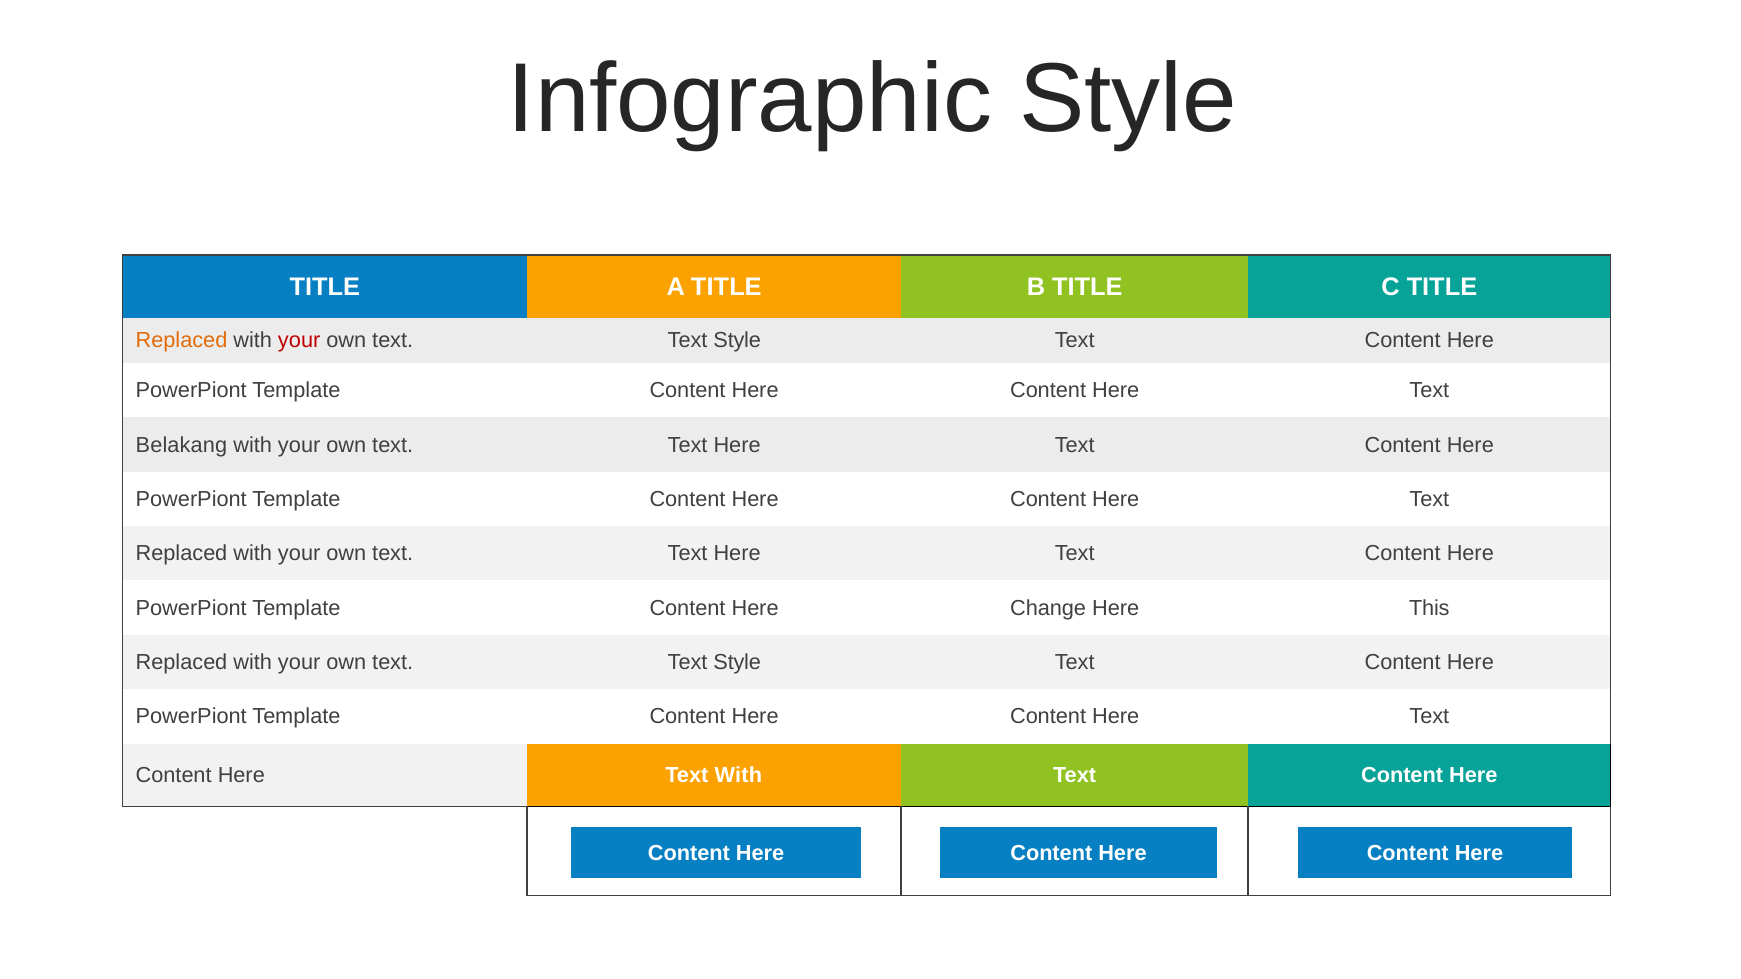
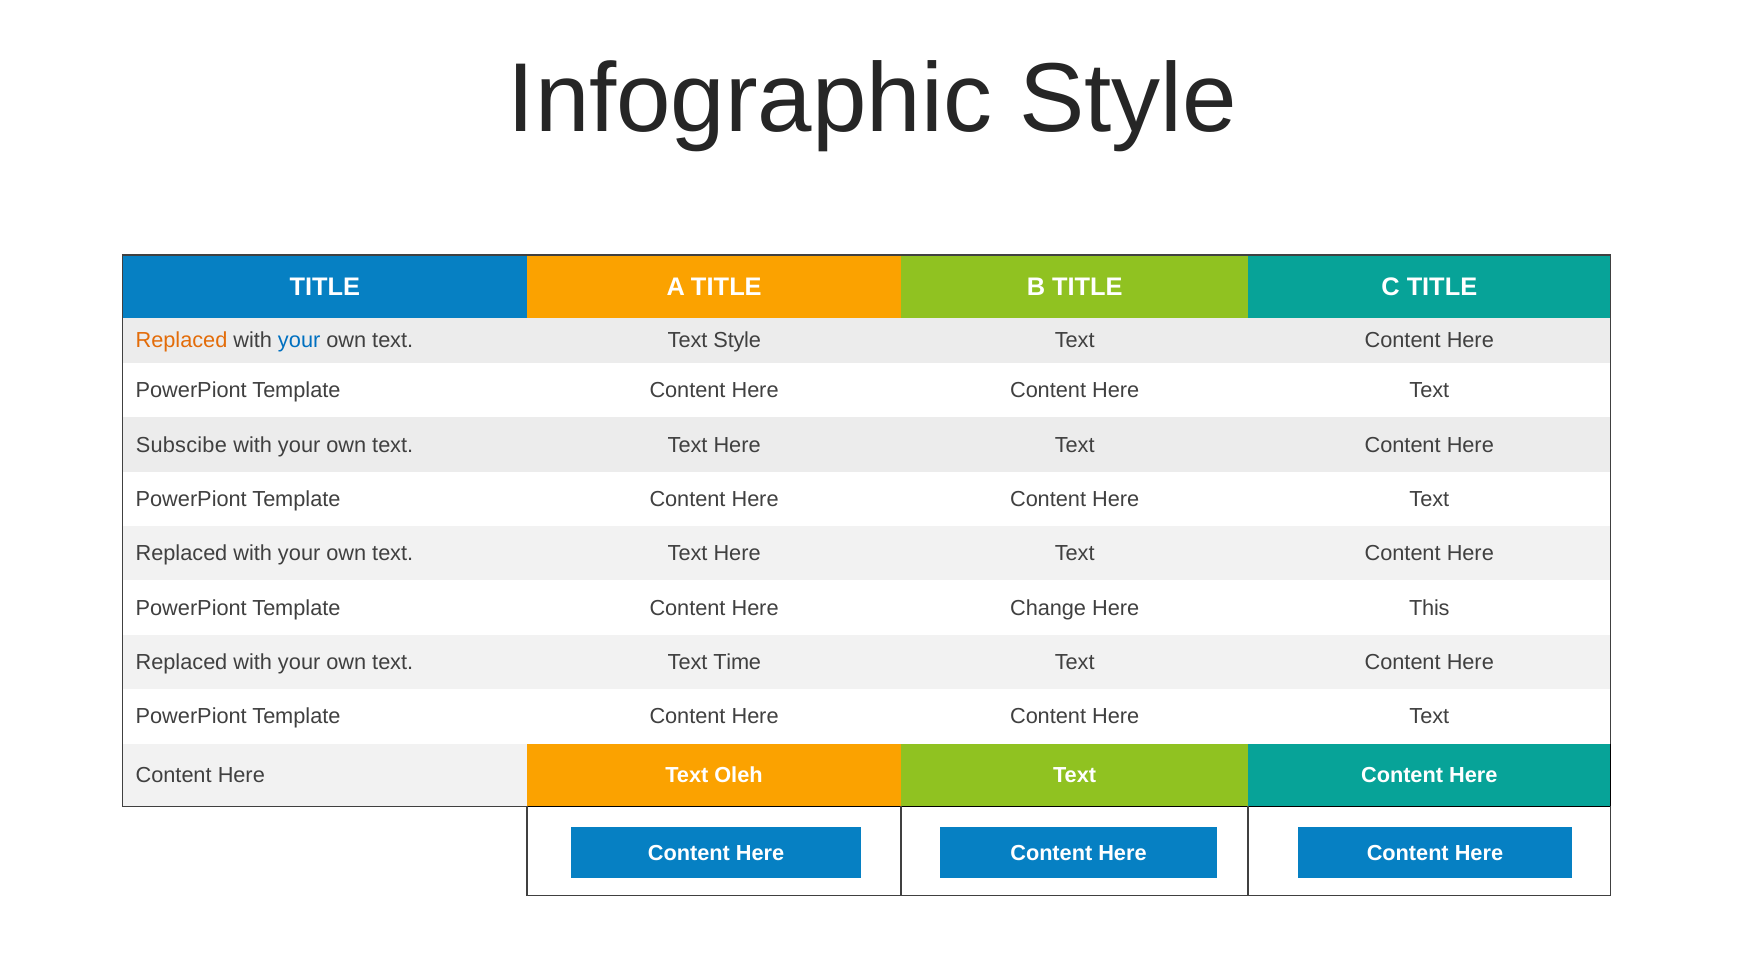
your at (299, 341) colour: red -> blue
Belakang: Belakang -> Subscibe
Style at (737, 663): Style -> Time
Text With: With -> Oleh
